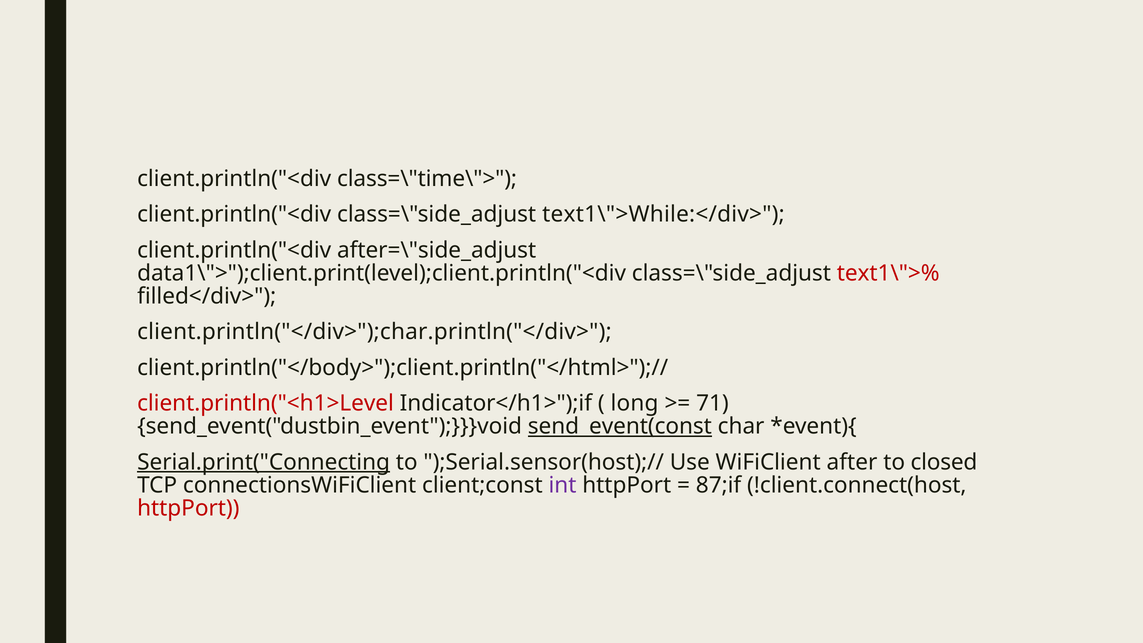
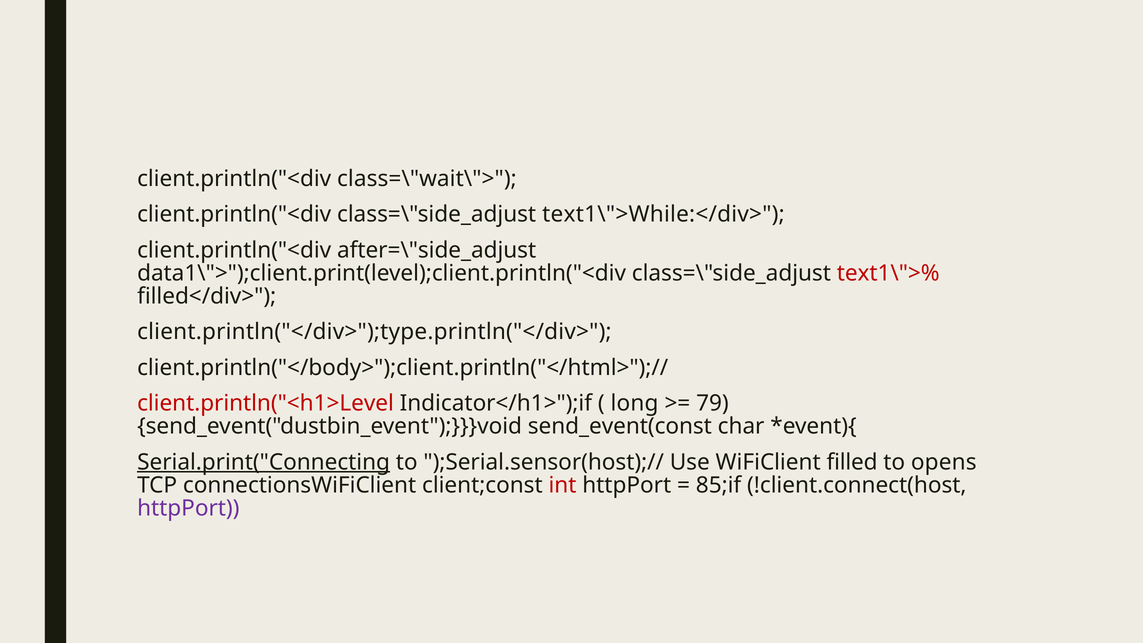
class=\"time\">: class=\"time\"> -> class=\"wait\">
client.println("</div>");char.println("</div>: client.println("</div>");char.println("</div> -> client.println("</div>");type.println("</div>
71: 71 -> 79
send_event(const underline: present -> none
after: after -> filled
closed: closed -> opens
int colour: purple -> red
87;if: 87;if -> 85;if
httpPort at (188, 508) colour: red -> purple
